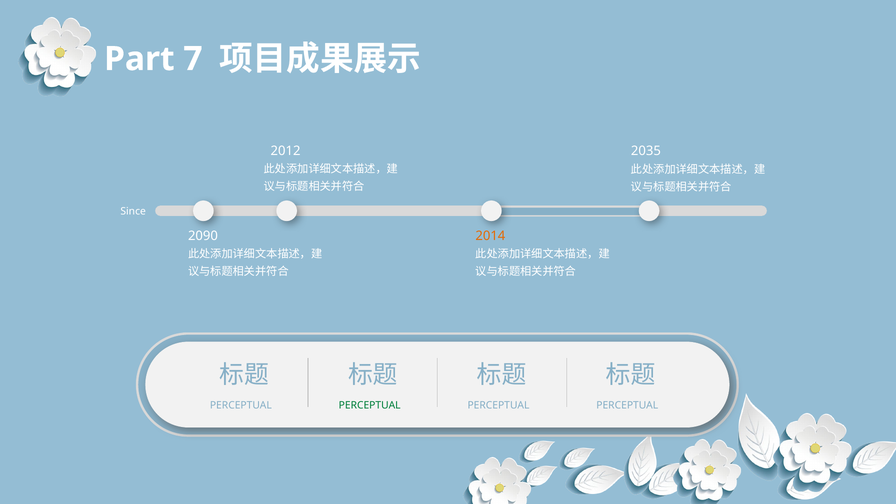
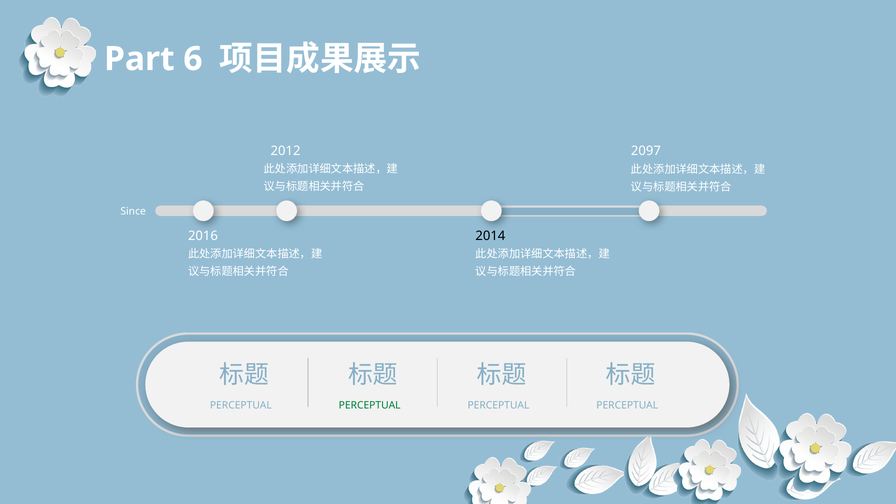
7: 7 -> 6
2035: 2035 -> 2097
2090: 2090 -> 2016
2014 colour: orange -> black
